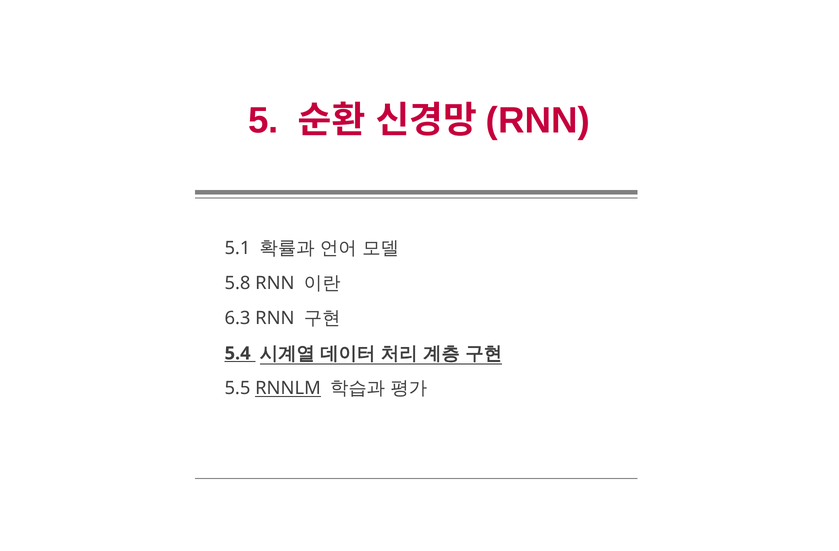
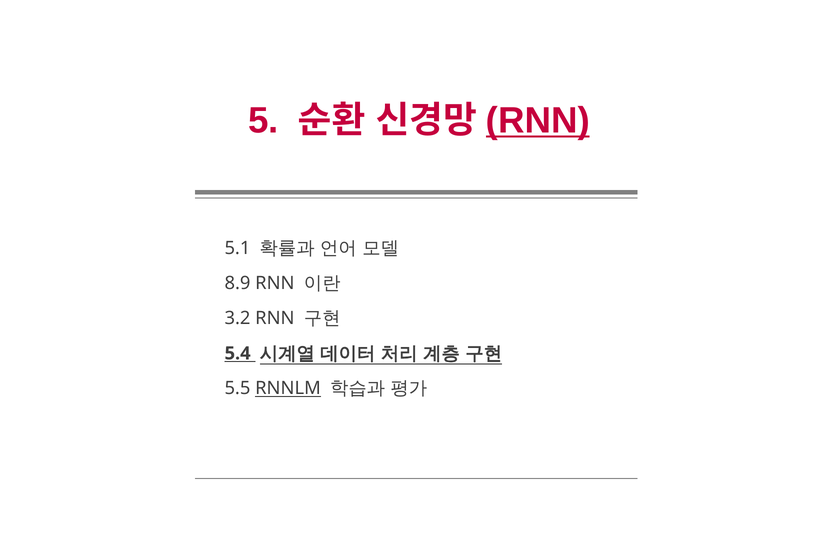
RNN at (538, 121) underline: none -> present
5.8: 5.8 -> 8.9
6.3: 6.3 -> 3.2
